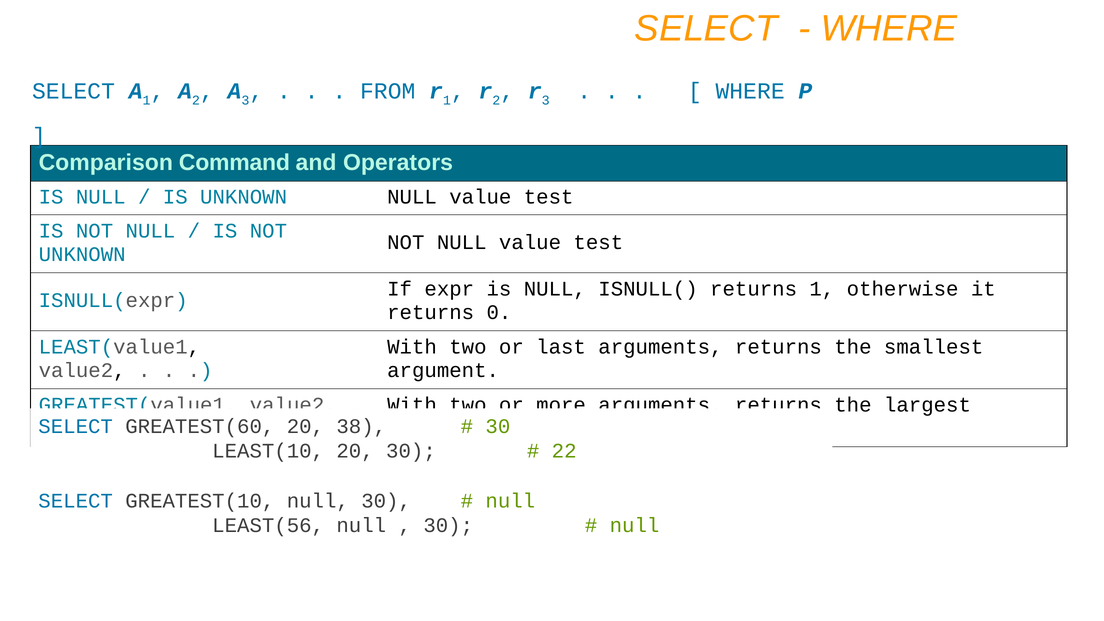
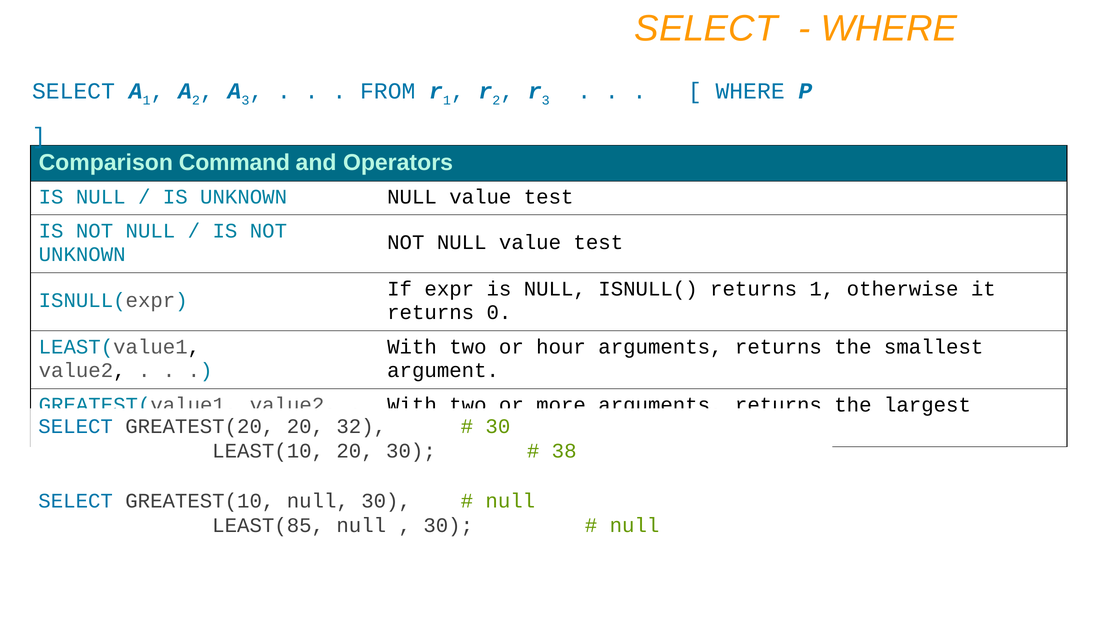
last: last -> hour
GREATEST(60: GREATEST(60 -> GREATEST(20
38: 38 -> 32
22: 22 -> 38
LEAST(56: LEAST(56 -> LEAST(85
